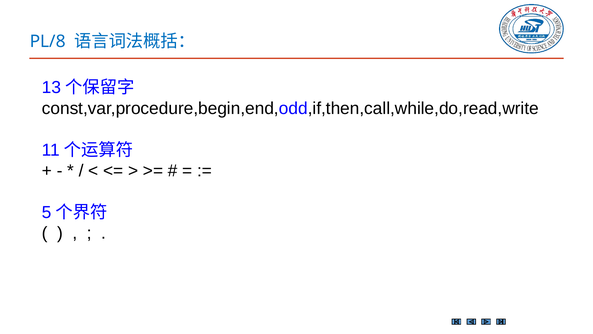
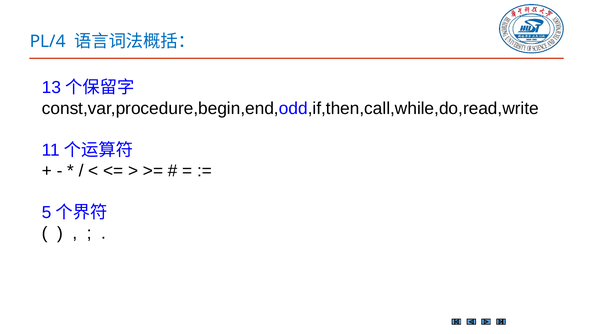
PL/8: PL/8 -> PL/4
